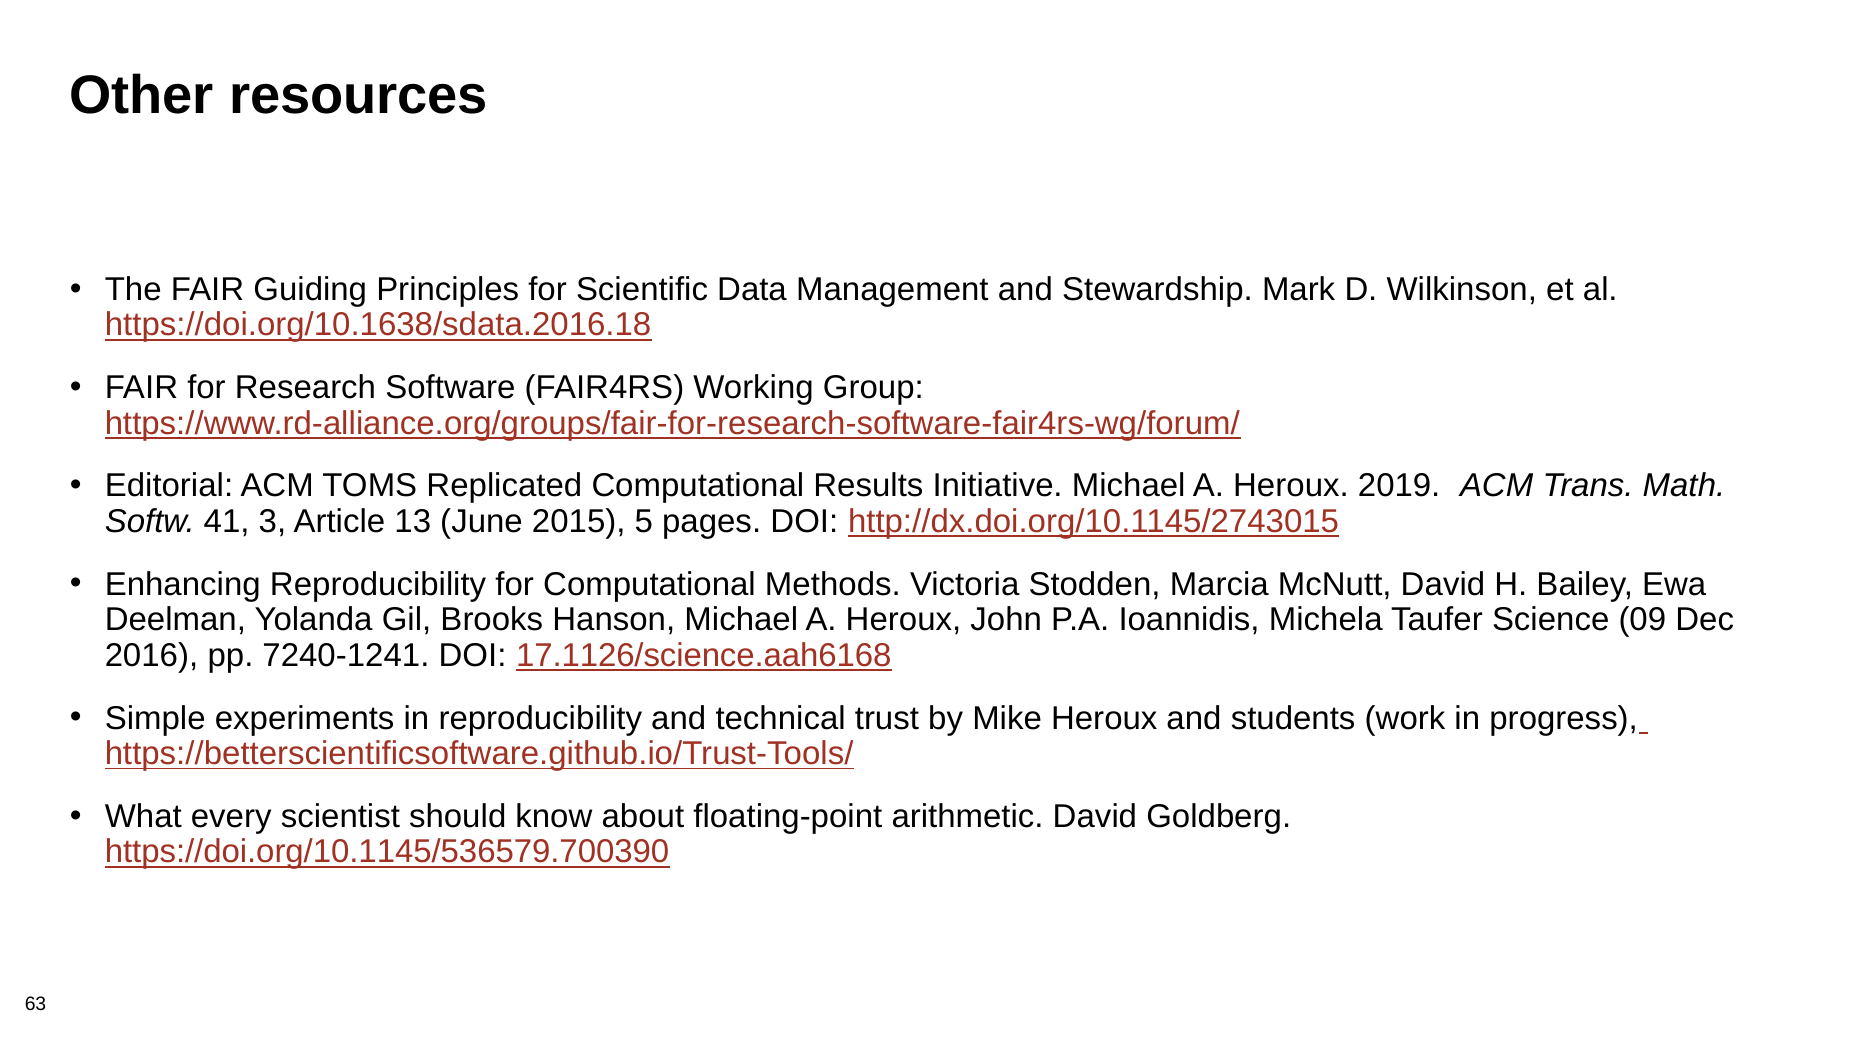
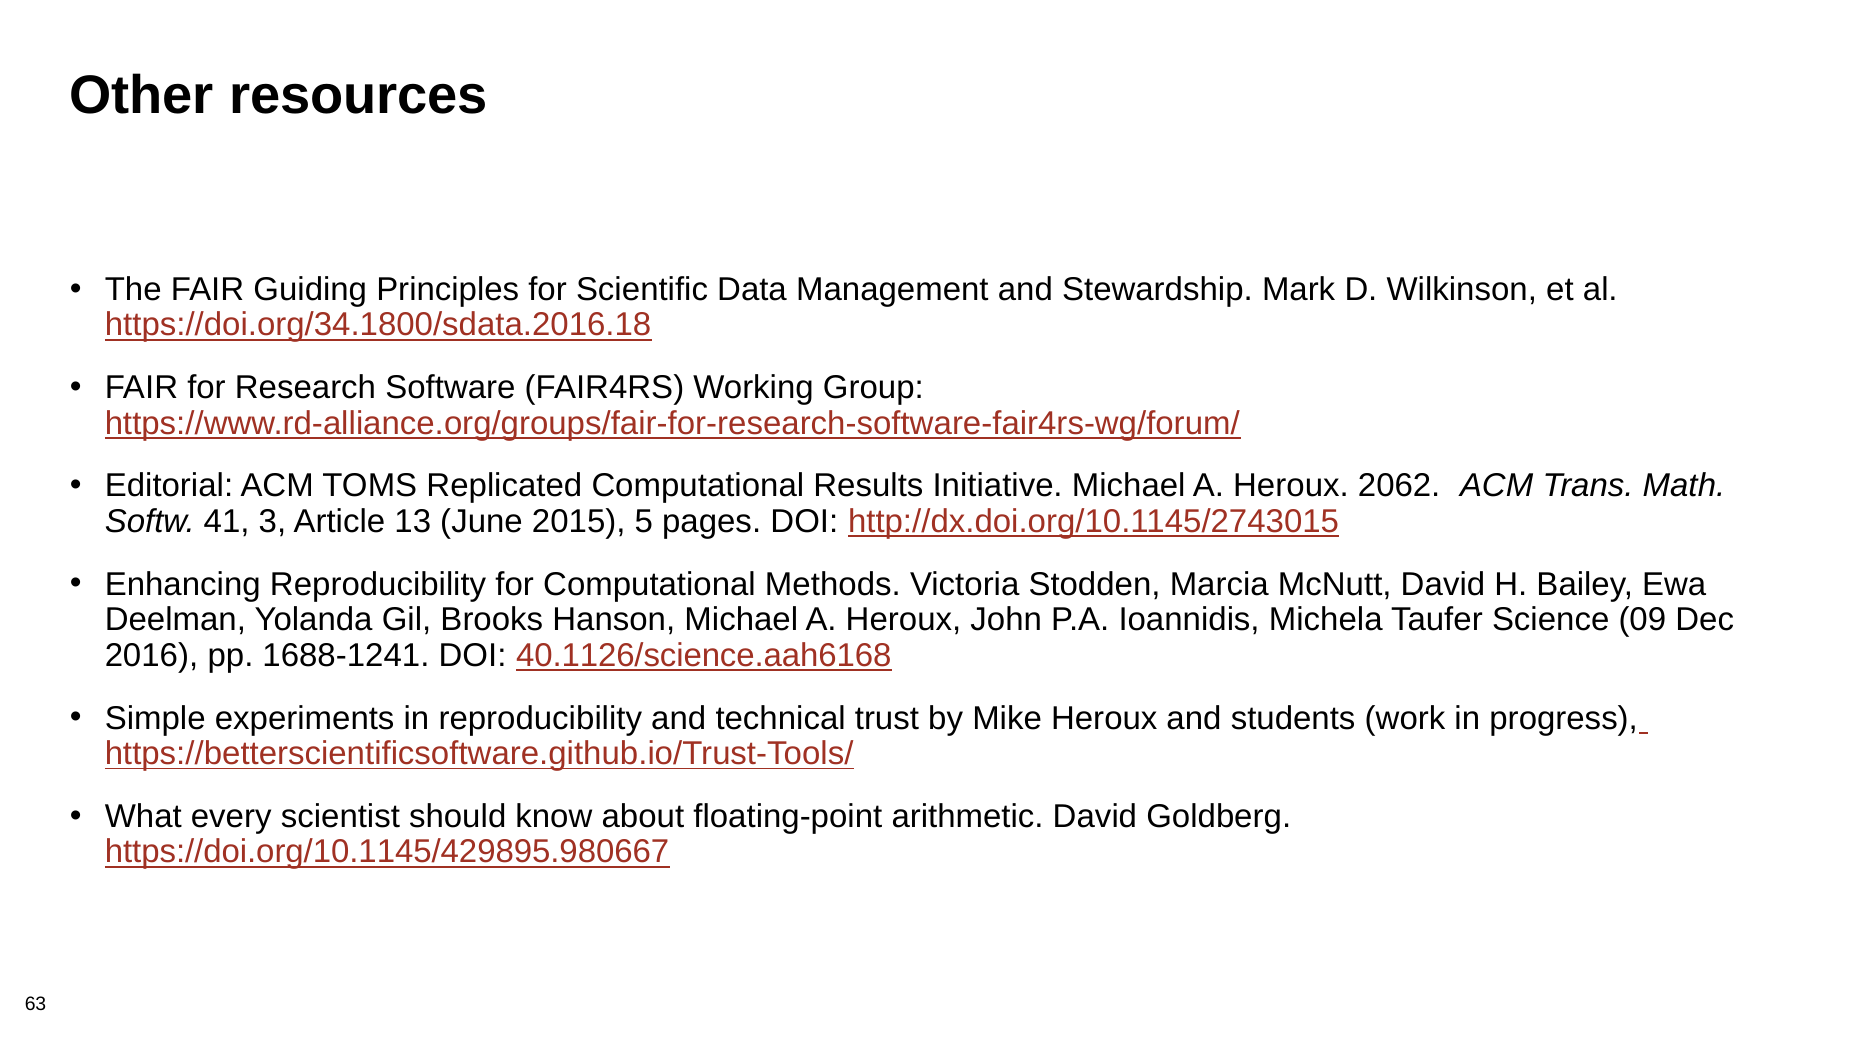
https://doi.org/10.1638/sdata.2016.18: https://doi.org/10.1638/sdata.2016.18 -> https://doi.org/34.1800/sdata.2016.18
2019: 2019 -> 2062
7240-1241: 7240-1241 -> 1688-1241
17.1126/science.aah6168: 17.1126/science.aah6168 -> 40.1126/science.aah6168
https://doi.org/10.1145/536579.700390: https://doi.org/10.1145/536579.700390 -> https://doi.org/10.1145/429895.980667
